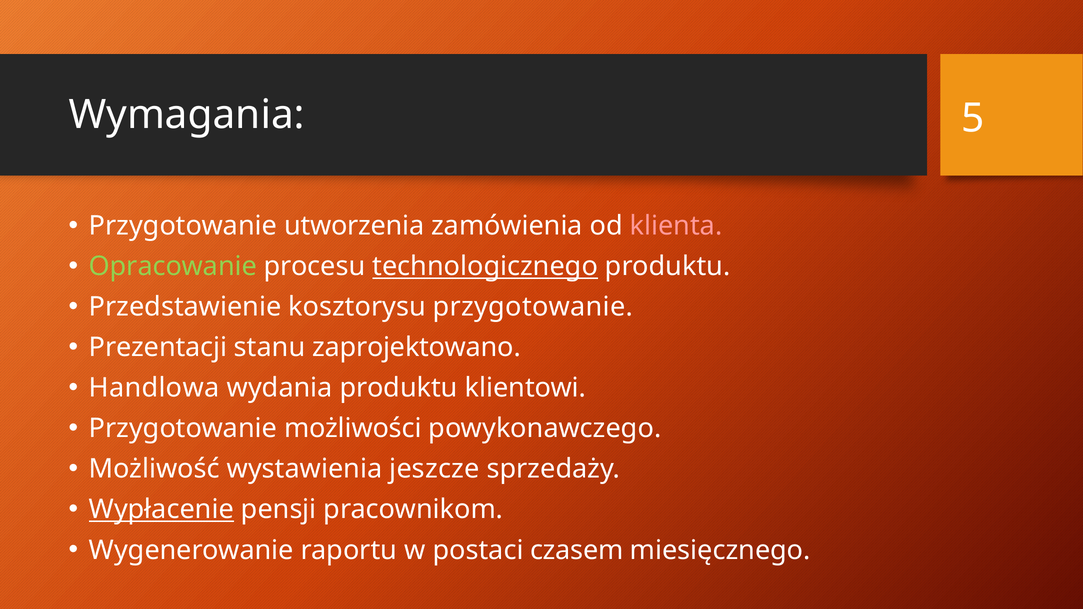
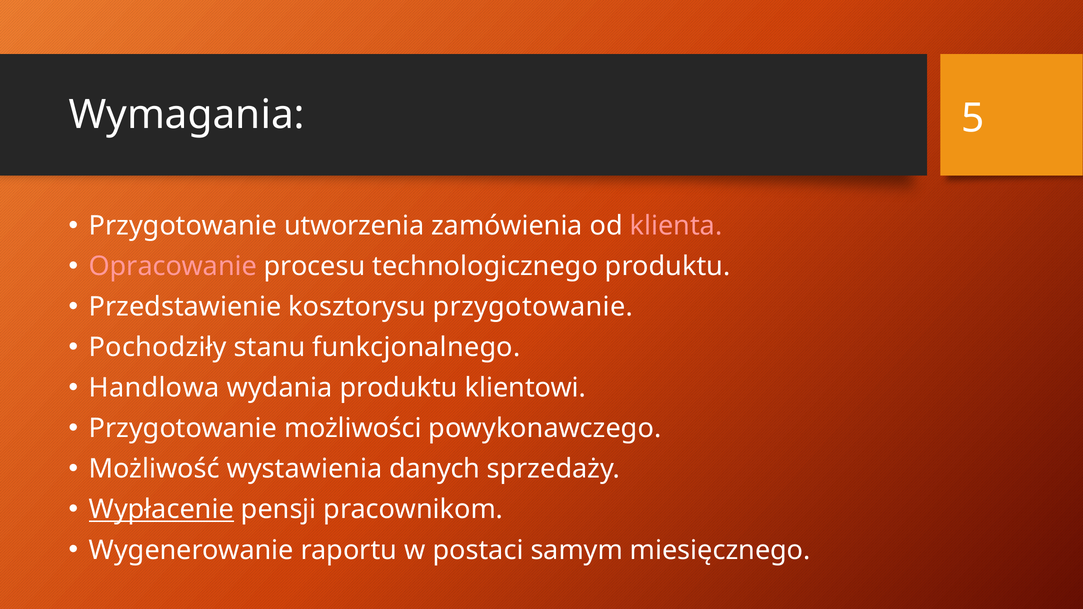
Opracowanie colour: light green -> pink
technologicznego underline: present -> none
Prezentacji: Prezentacji -> Pochodziły
zaprojektowano: zaprojektowano -> funkcjonalnego
jeszcze: jeszcze -> danych
czasem: czasem -> samym
